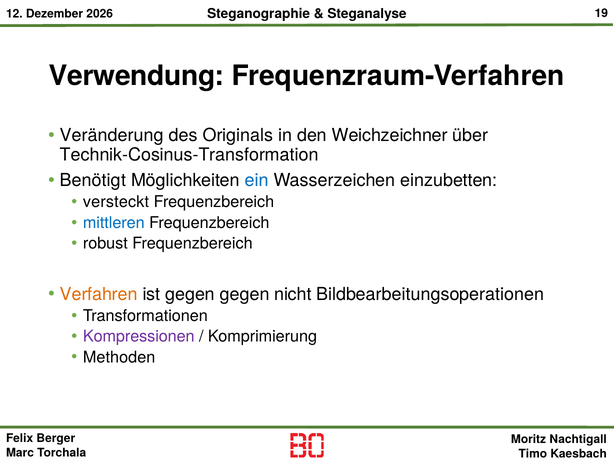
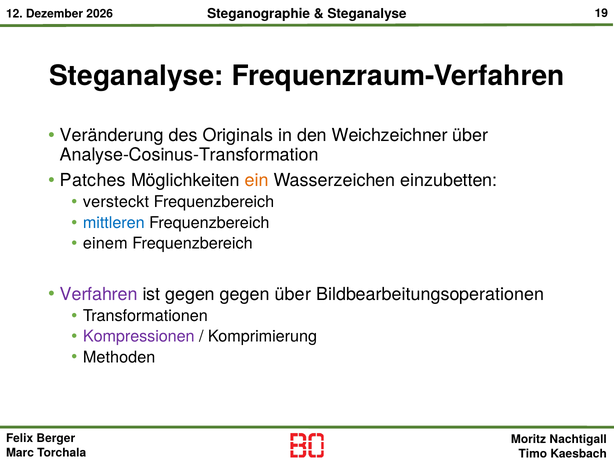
Verwendung at (137, 76): Verwendung -> Steganalyse
Technik-Cosinus-Transformation: Technik-Cosinus-Transformation -> Analyse-Cosinus-Transformation
Benötigt: Benötigt -> Patches
ein colour: blue -> orange
robust: robust -> einem
Verfahren colour: orange -> purple
gegen nicht: nicht -> über
